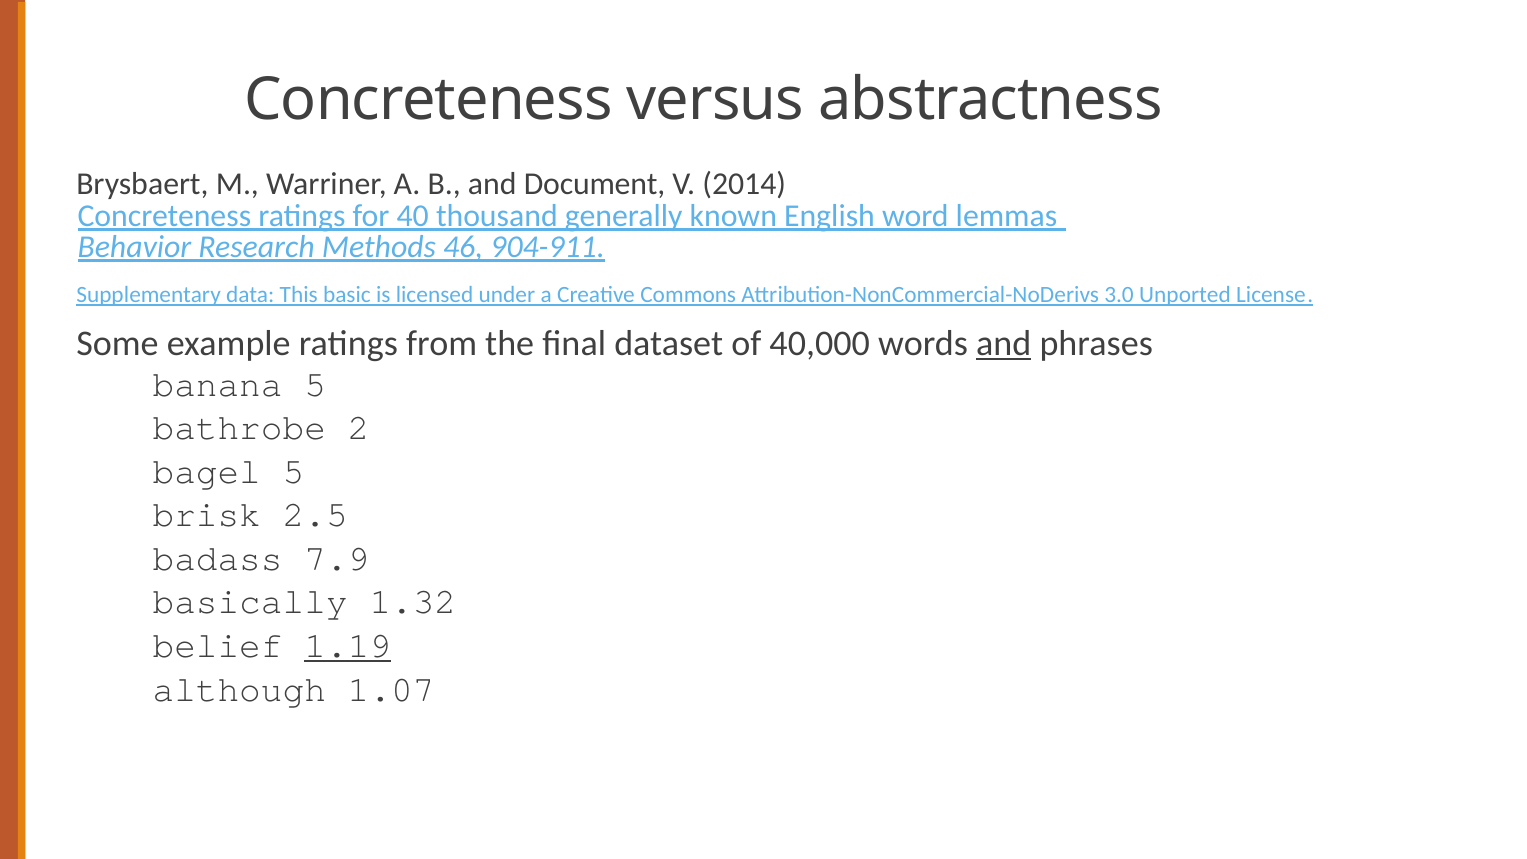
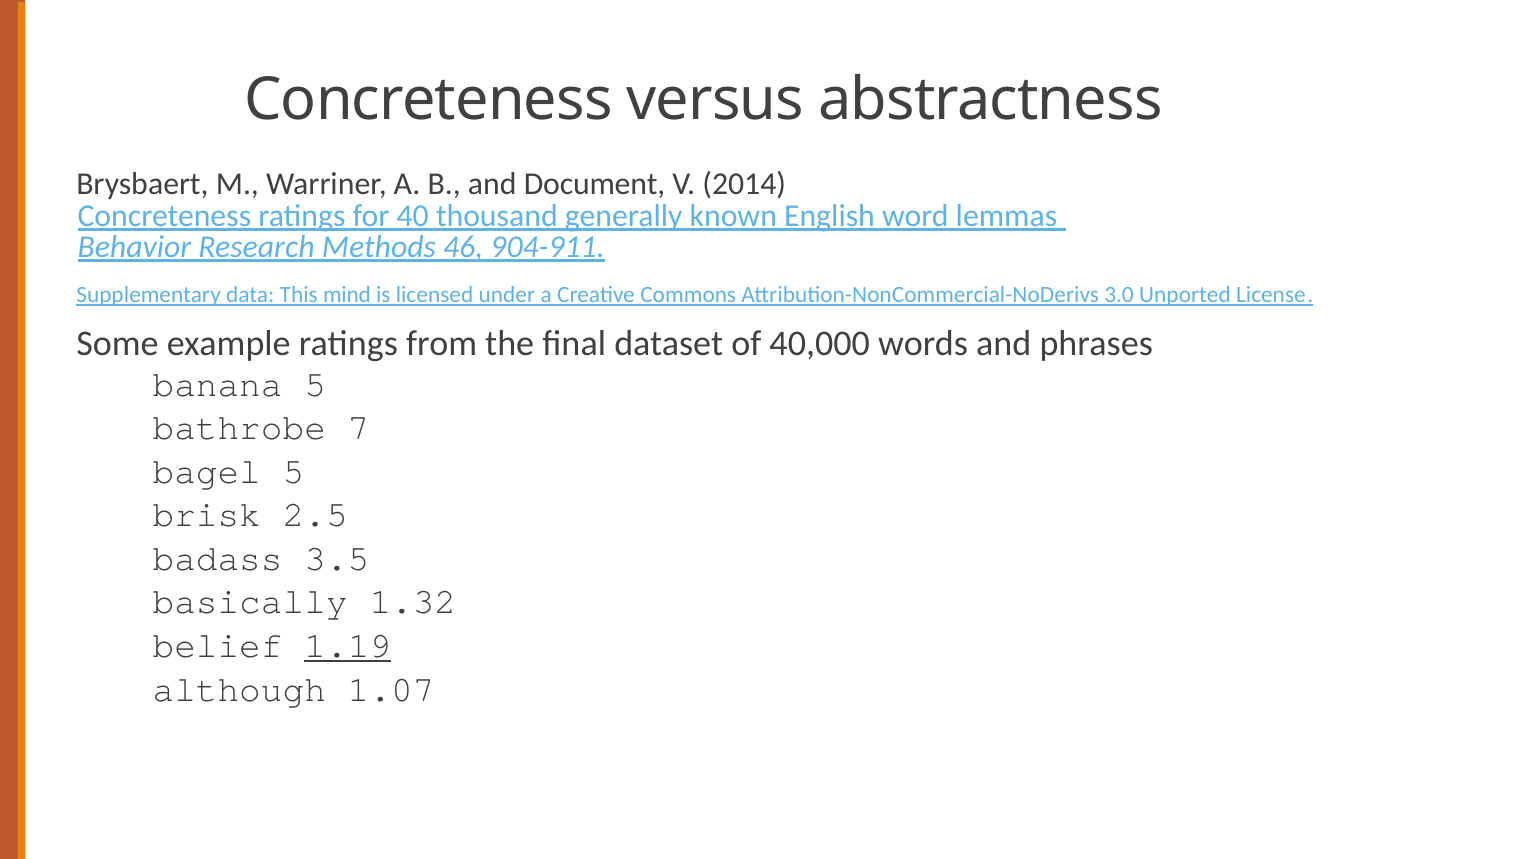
basic: basic -> mind
and at (1004, 343) underline: present -> none
2: 2 -> 7
7.9: 7.9 -> 3.5
